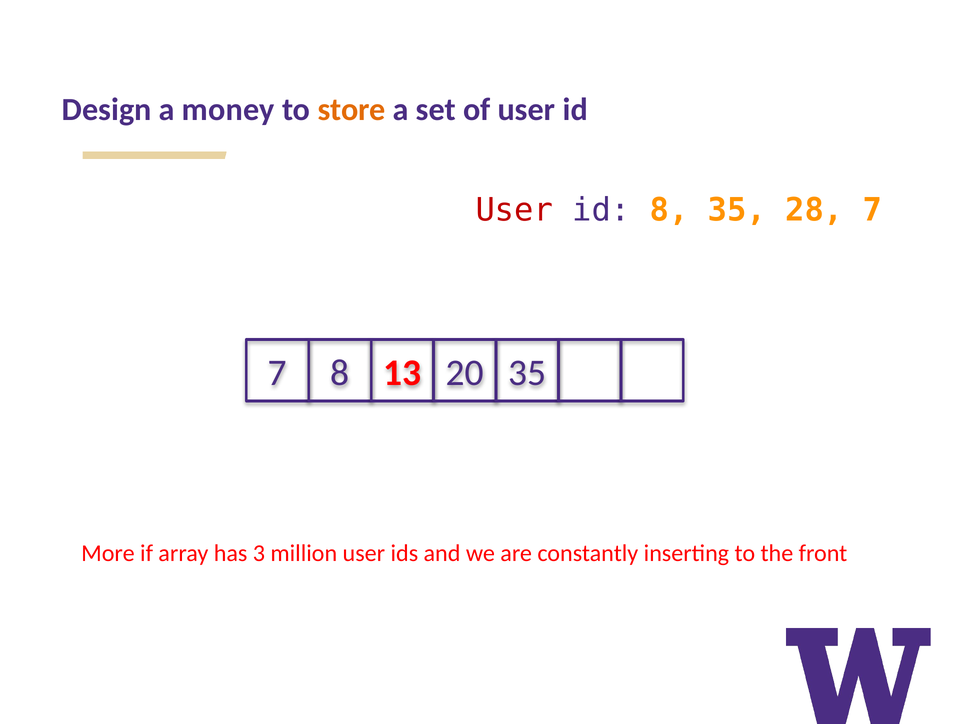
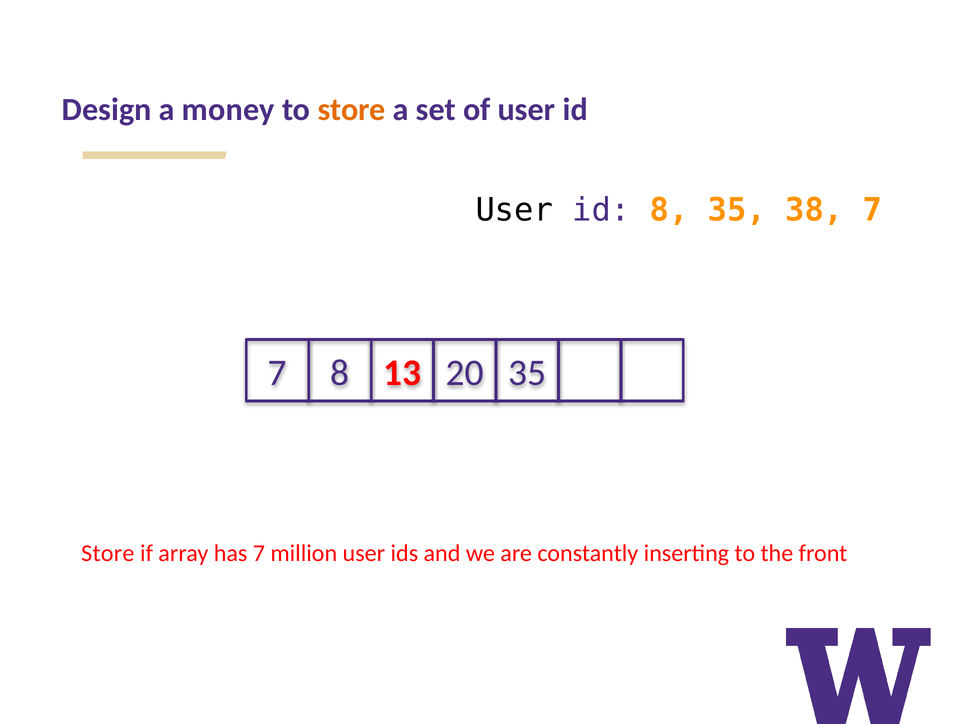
User at (514, 210) colour: red -> black
28: 28 -> 38
More at (108, 553): More -> Store
has 3: 3 -> 7
